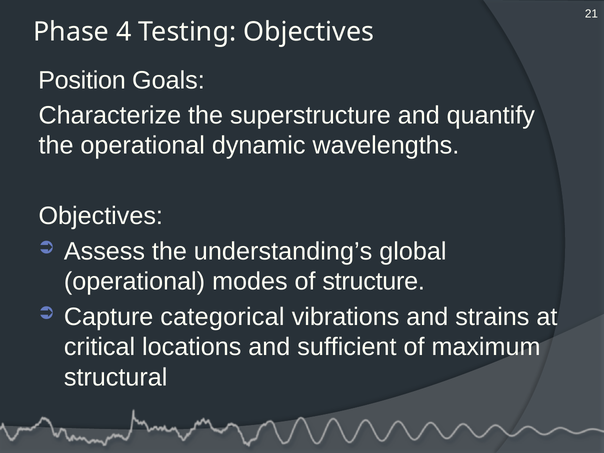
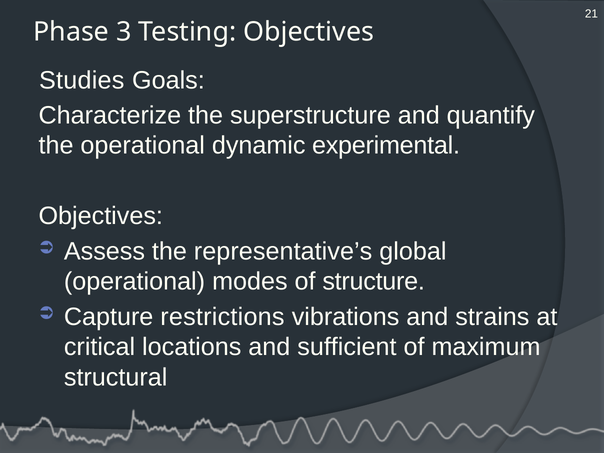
4: 4 -> 3
Position: Position -> Studies
wavelengths: wavelengths -> experimental
understanding’s: understanding’s -> representative’s
categorical: categorical -> restrictions
